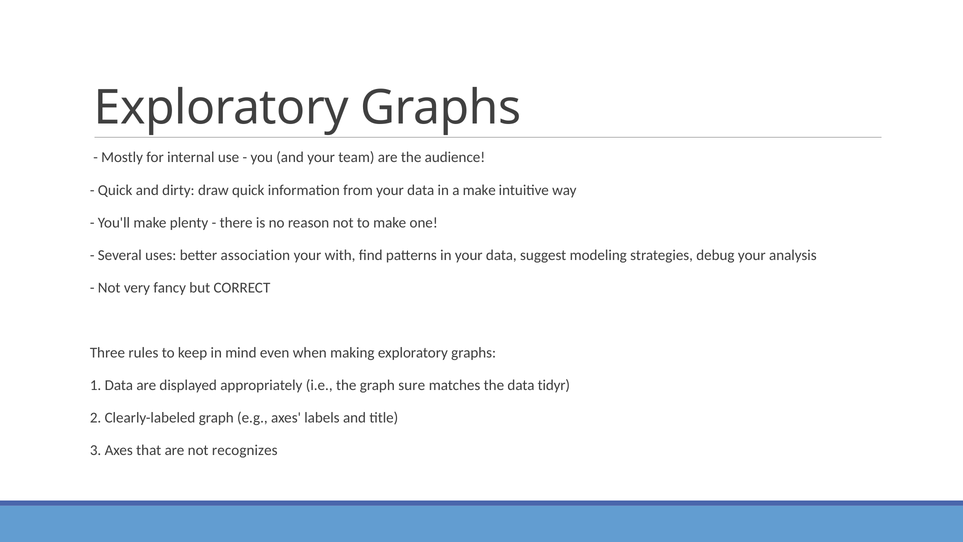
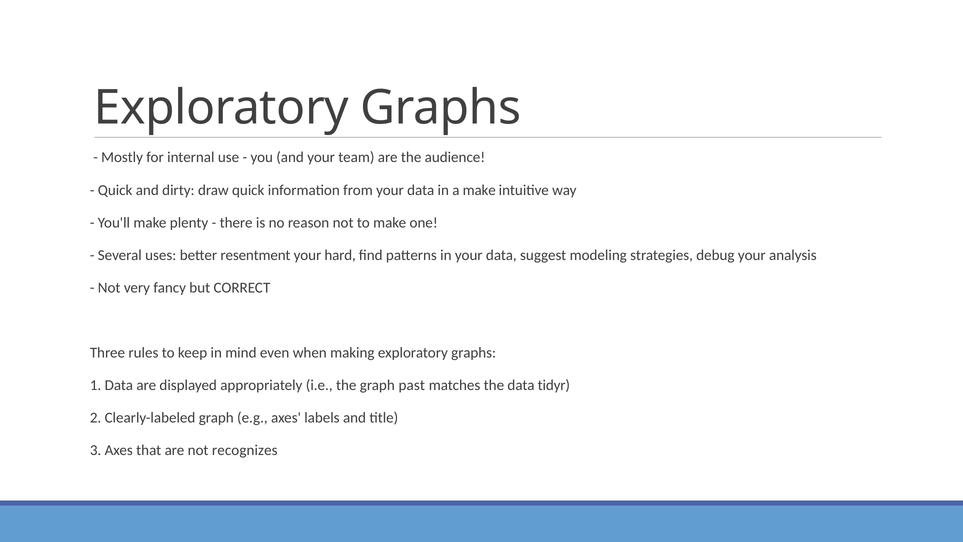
association: association -> resentment
with: with -> hard
sure: sure -> past
